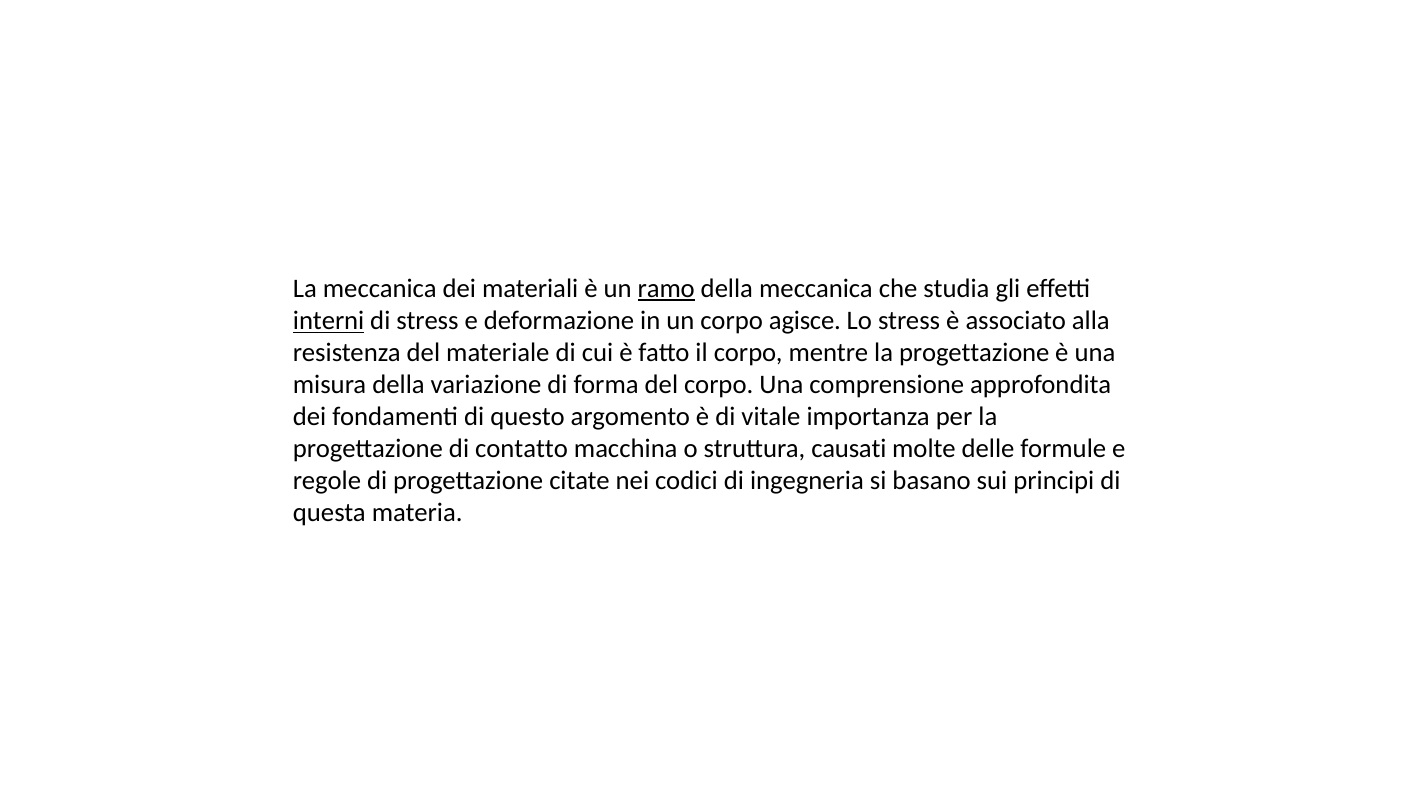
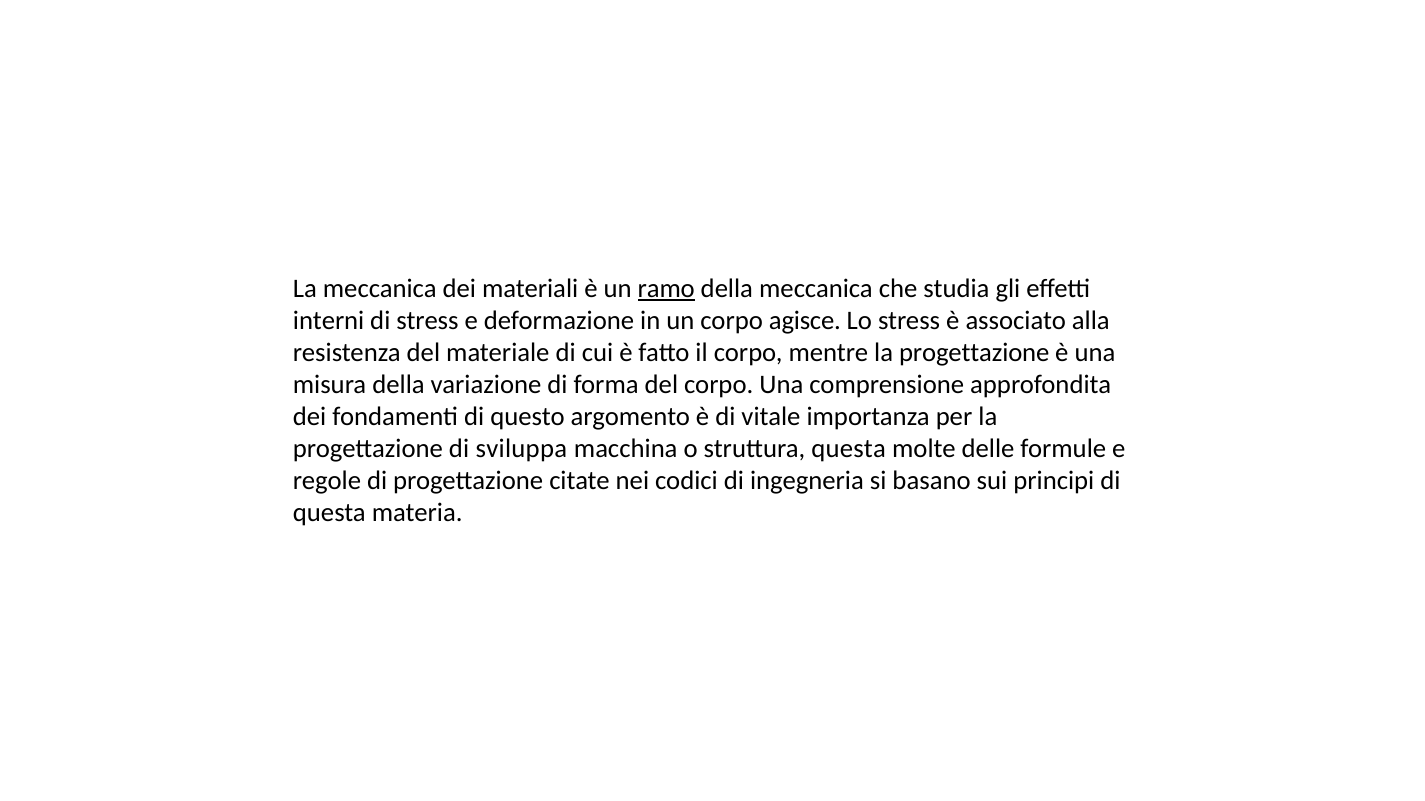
interni underline: present -> none
contatto: contatto -> sviluppa
struttura causati: causati -> questa
